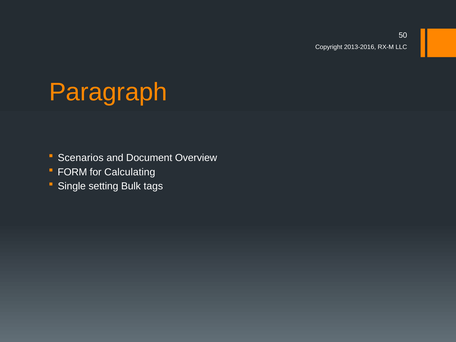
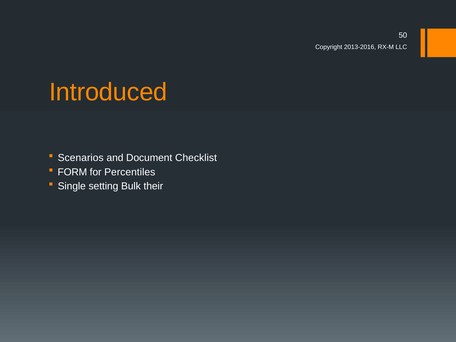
Paragraph: Paragraph -> Introduced
Overview: Overview -> Checklist
Calculating: Calculating -> Percentiles
tags: tags -> their
